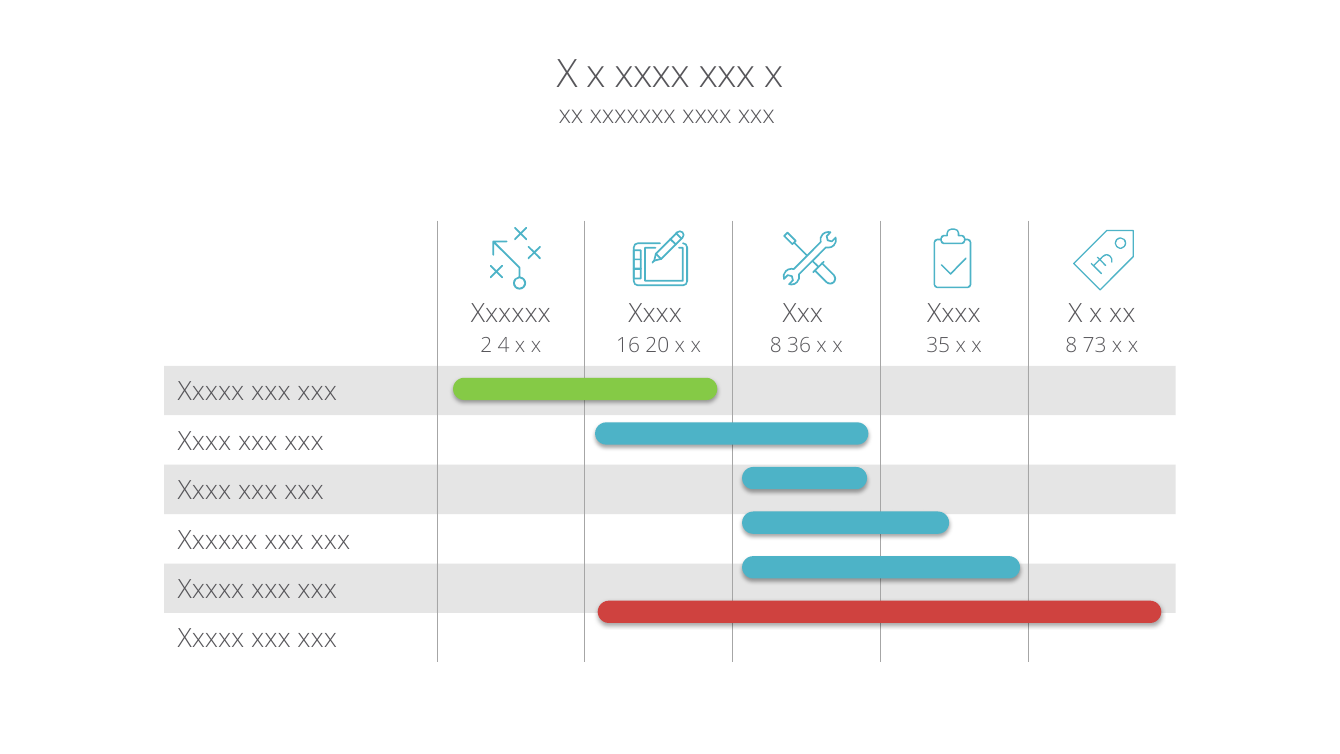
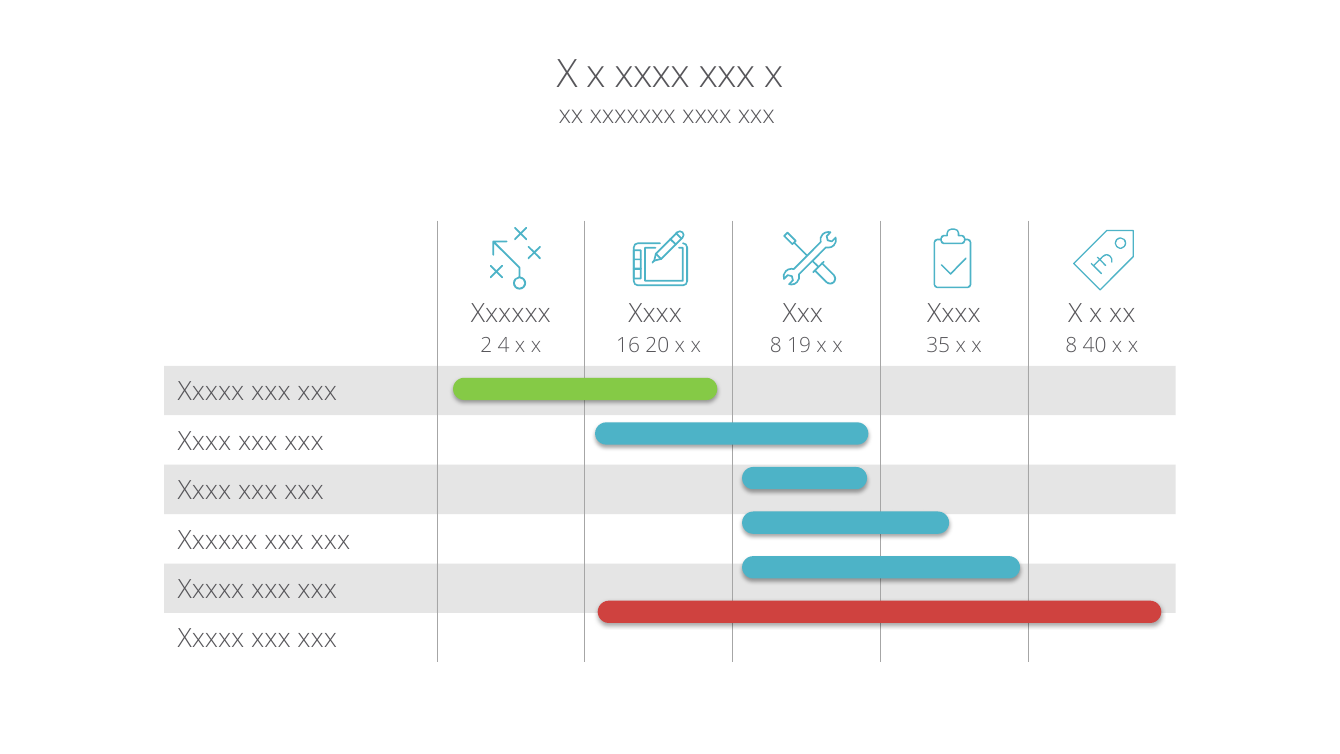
36: 36 -> 19
73: 73 -> 40
